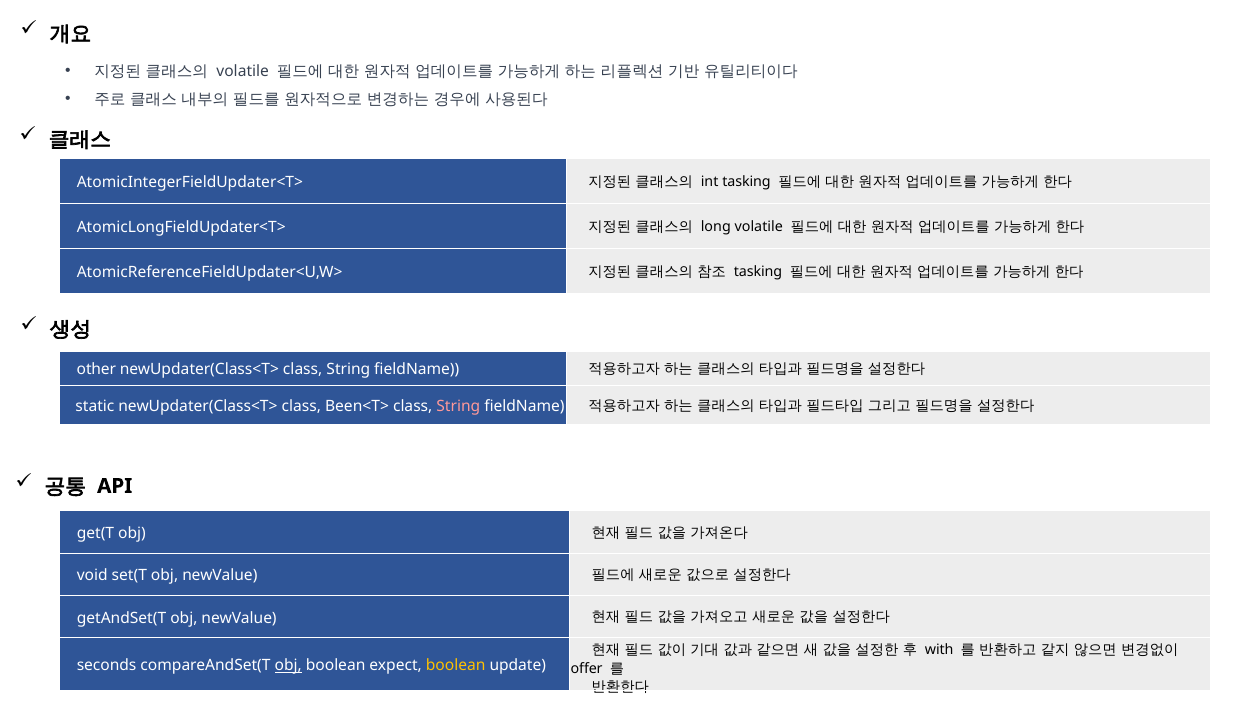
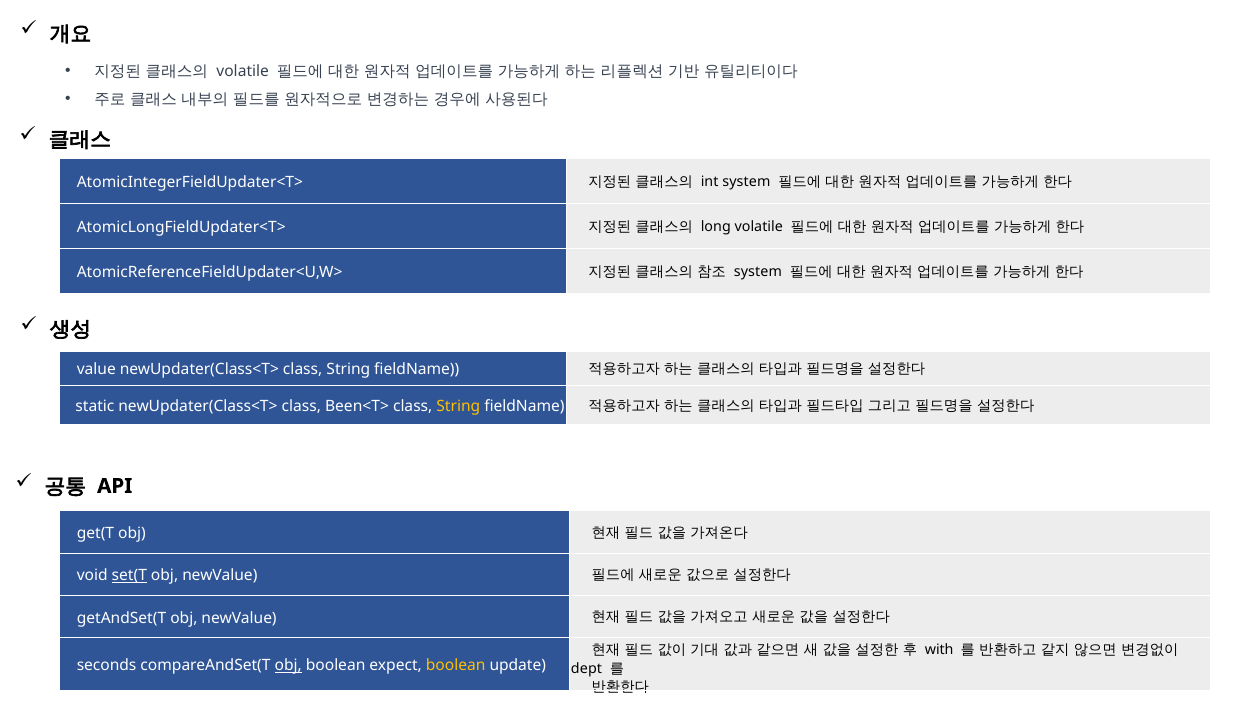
int tasking: tasking -> system
tasking at (758, 272): tasking -> system
other: other -> value
String at (458, 406) colour: pink -> yellow
set(T underline: none -> present
offer: offer -> dept
